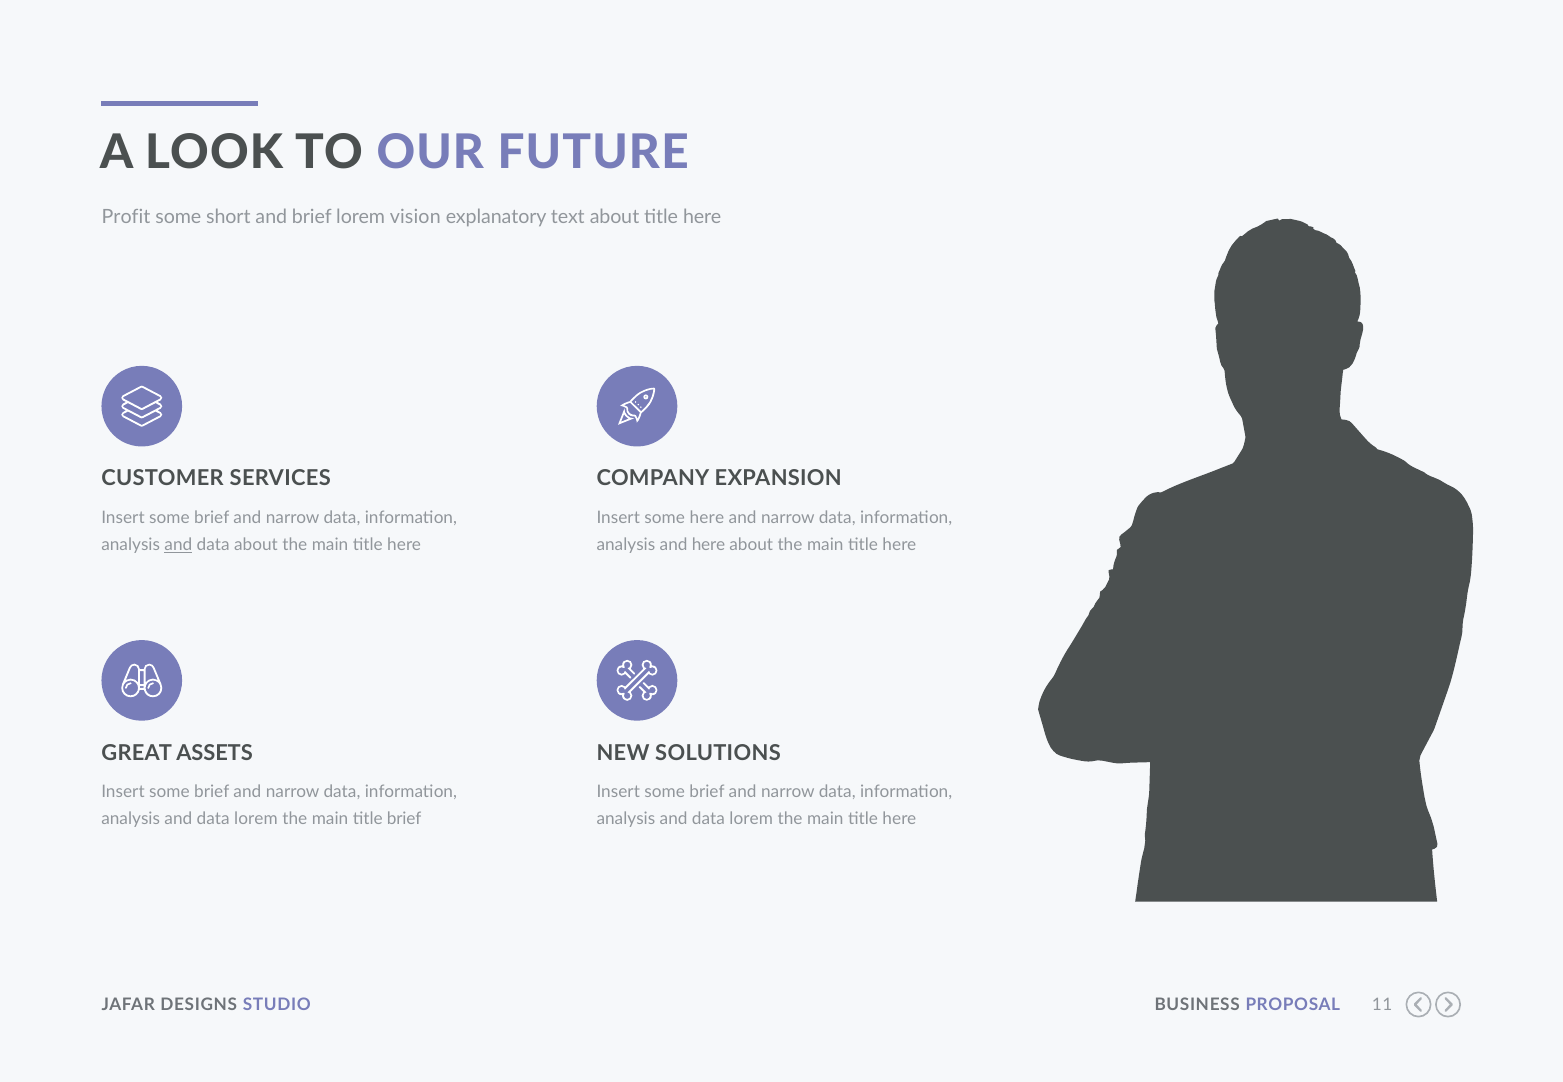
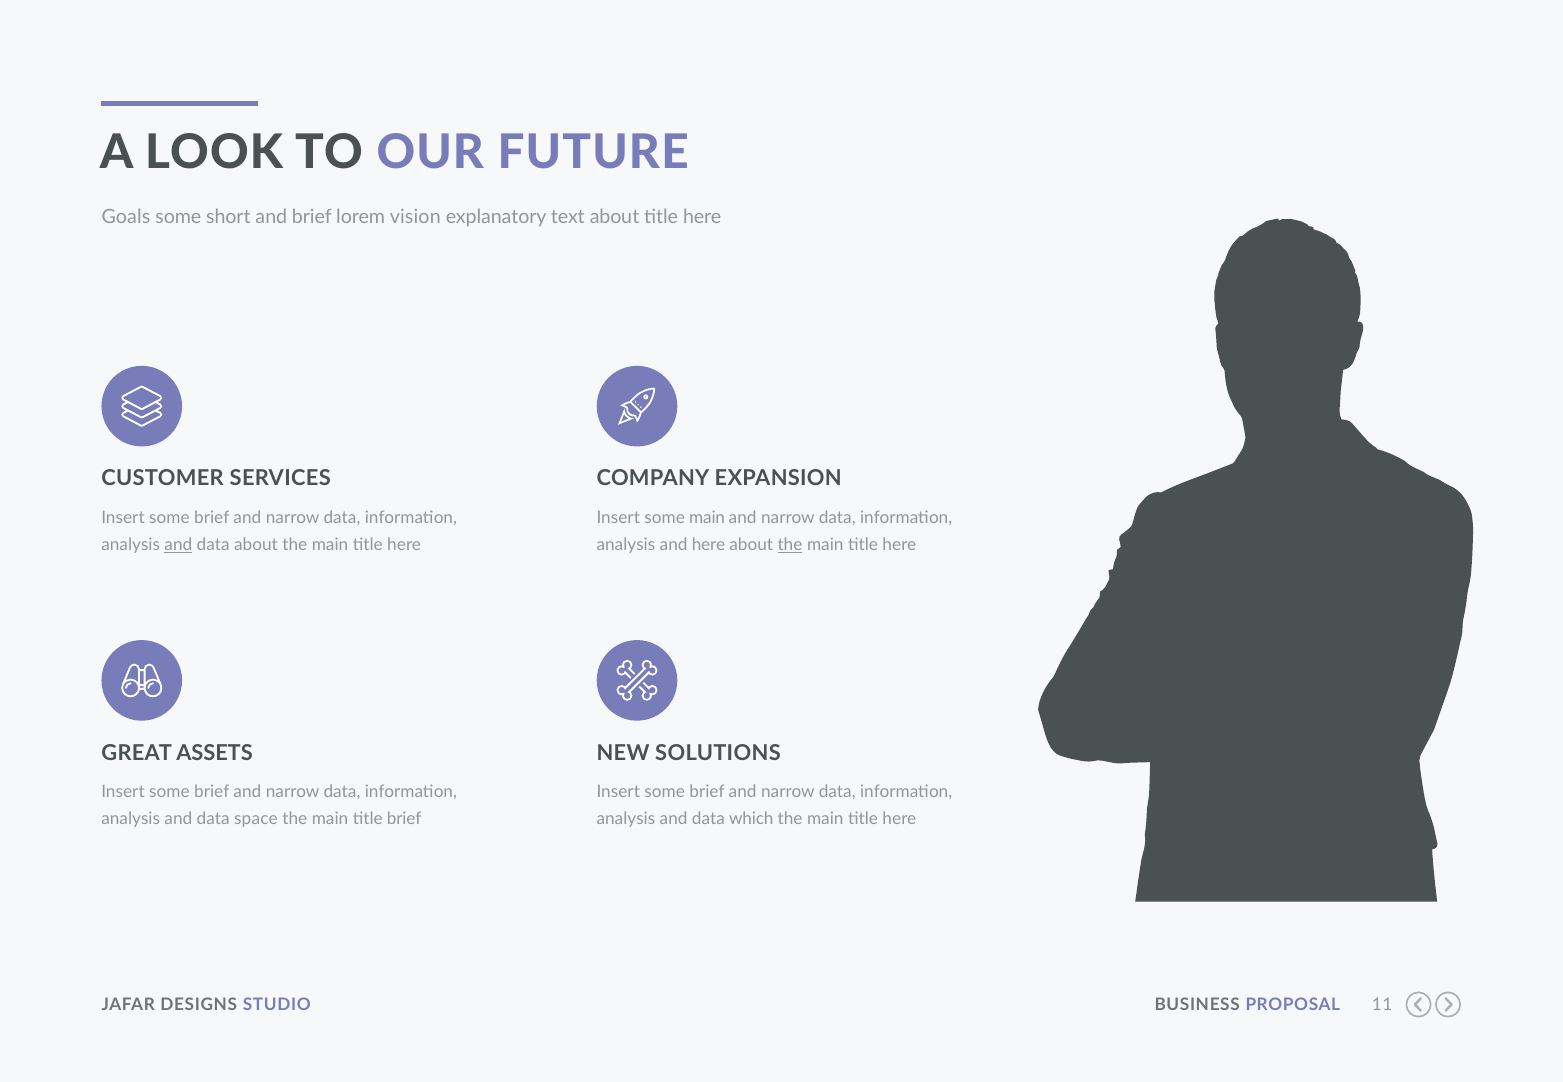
Profit: Profit -> Goals
some here: here -> main
the at (790, 545) underline: none -> present
lorem at (256, 819): lorem -> space
lorem at (751, 819): lorem -> which
